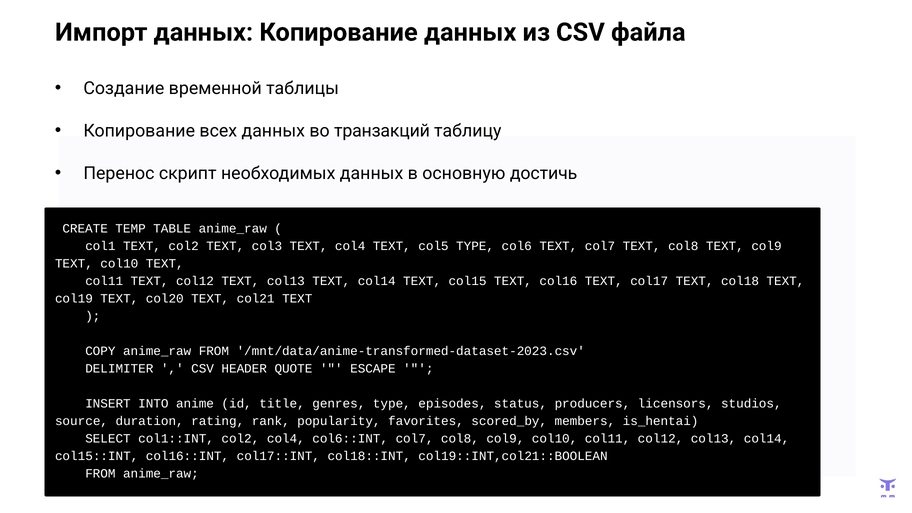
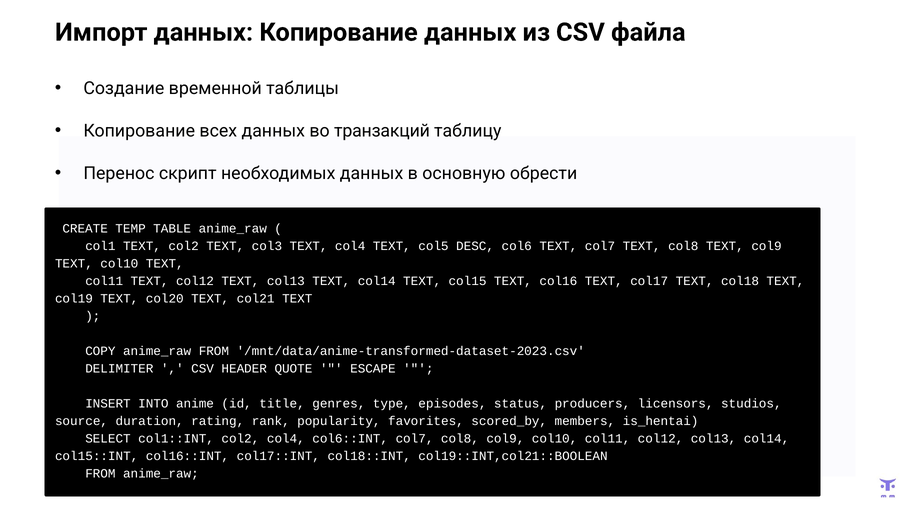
достичь: достичь -> обрести
col5 TYPE: TYPE -> DESC
